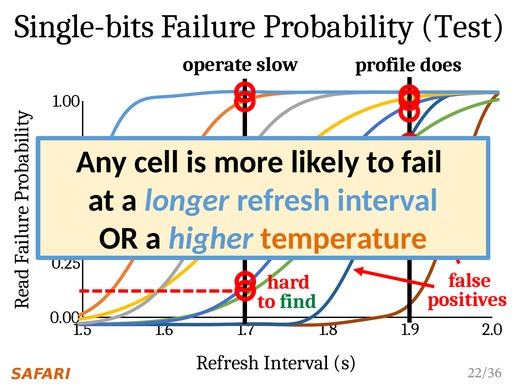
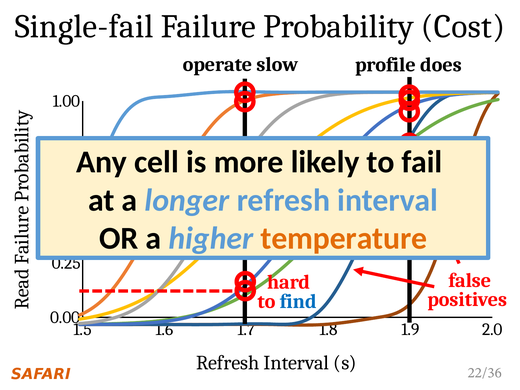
Single-bits: Single-bits -> Single-fail
Test: Test -> Cost
find at (298, 301) colour: green -> blue
